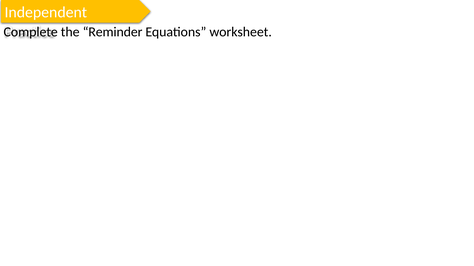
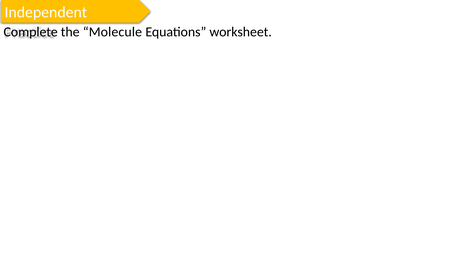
Reminder: Reminder -> Molecule
